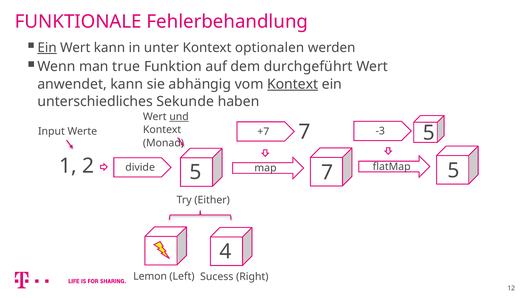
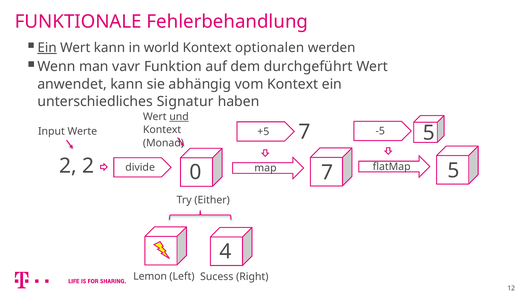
unter: unter -> world
true: true -> vavr
Kontext at (293, 84) underline: present -> none
Sekunde: Sekunde -> Signatur
-3: -3 -> -5
+7: +7 -> +5
1 at (68, 166): 1 -> 2
2 5: 5 -> 0
